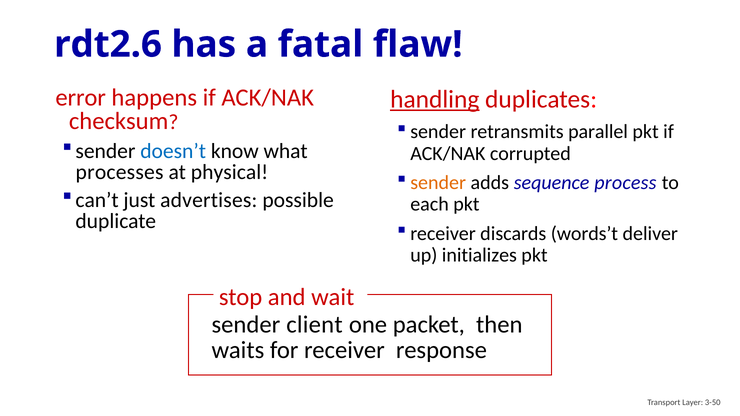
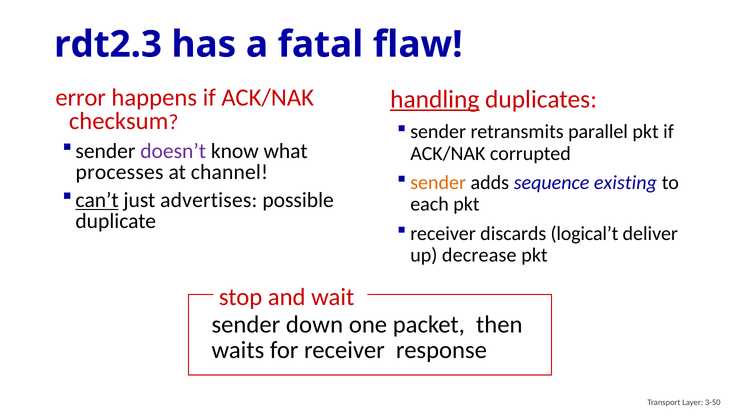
rdt2.6: rdt2.6 -> rdt2.3
doesn’t colour: blue -> purple
physical: physical -> channel
process: process -> existing
can’t underline: none -> present
words’t: words’t -> logical’t
initializes: initializes -> decrease
client: client -> down
